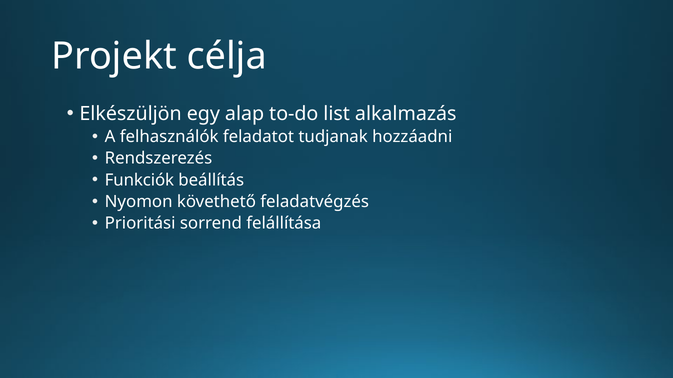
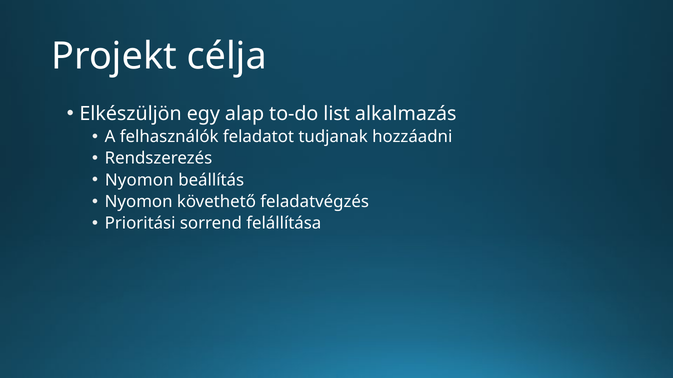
Funkciók at (139, 180): Funkciók -> Nyomon
